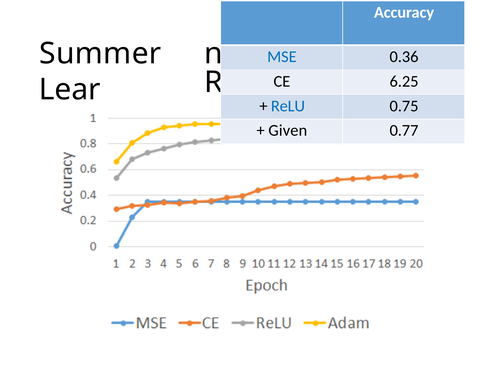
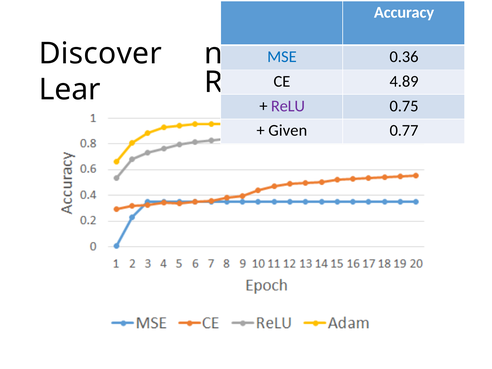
Summer: Summer -> Discover
6.25: 6.25 -> 4.89
ReLU colour: blue -> purple
